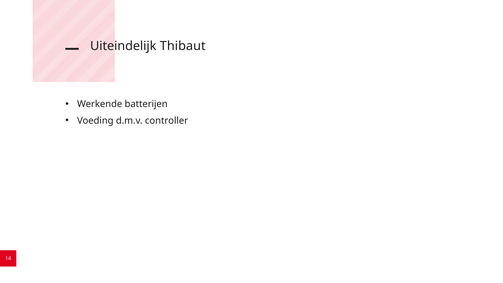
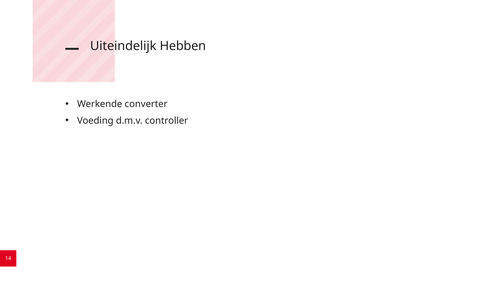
Thibaut: Thibaut -> Hebben
batterijen: batterijen -> converter
